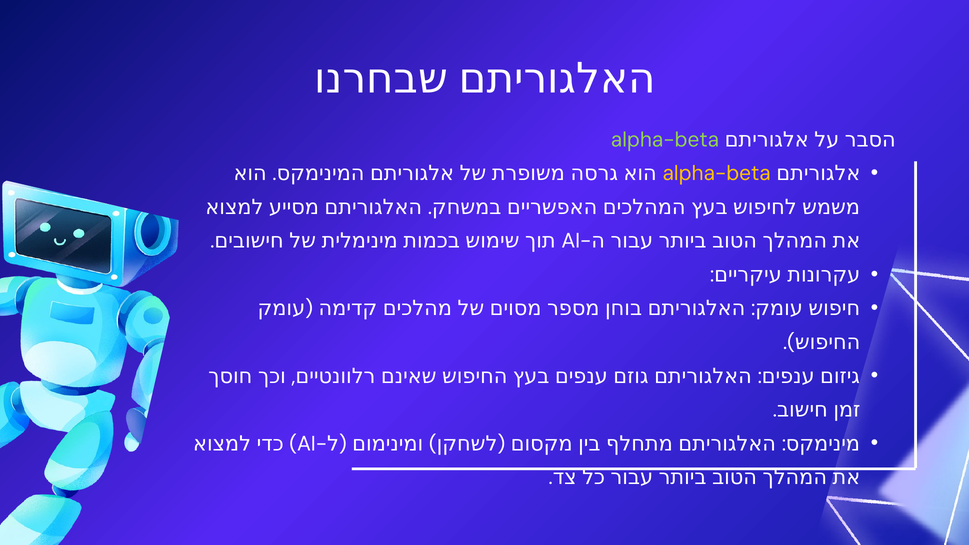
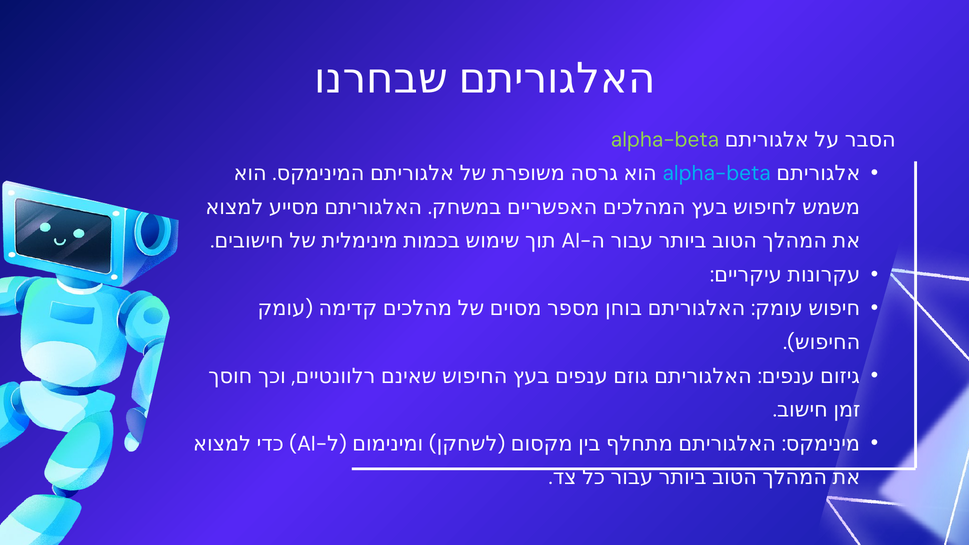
alpha-beta at (717, 173) colour: yellow -> light blue
